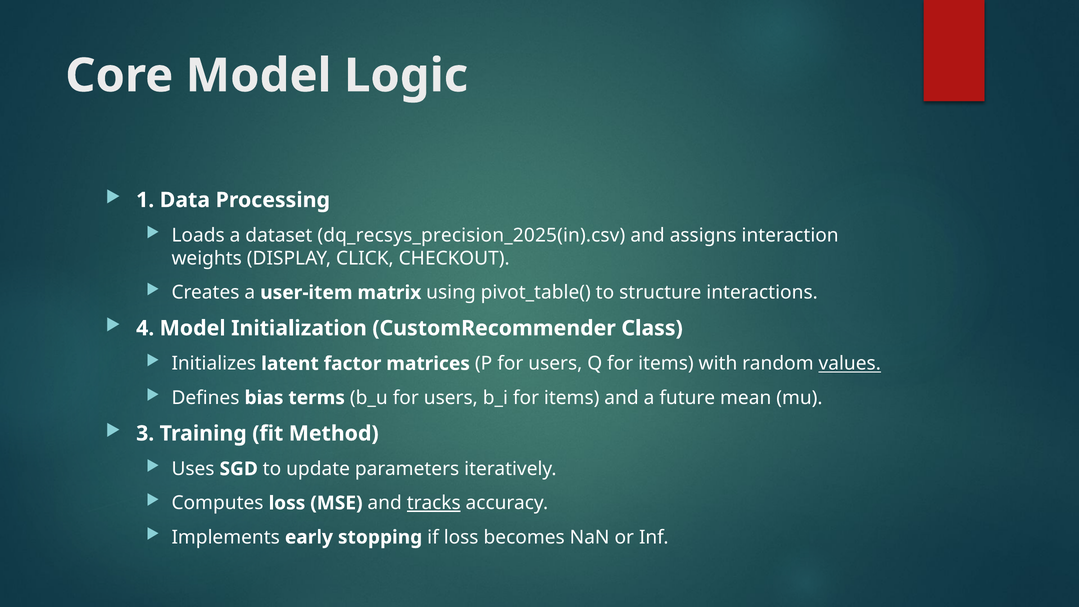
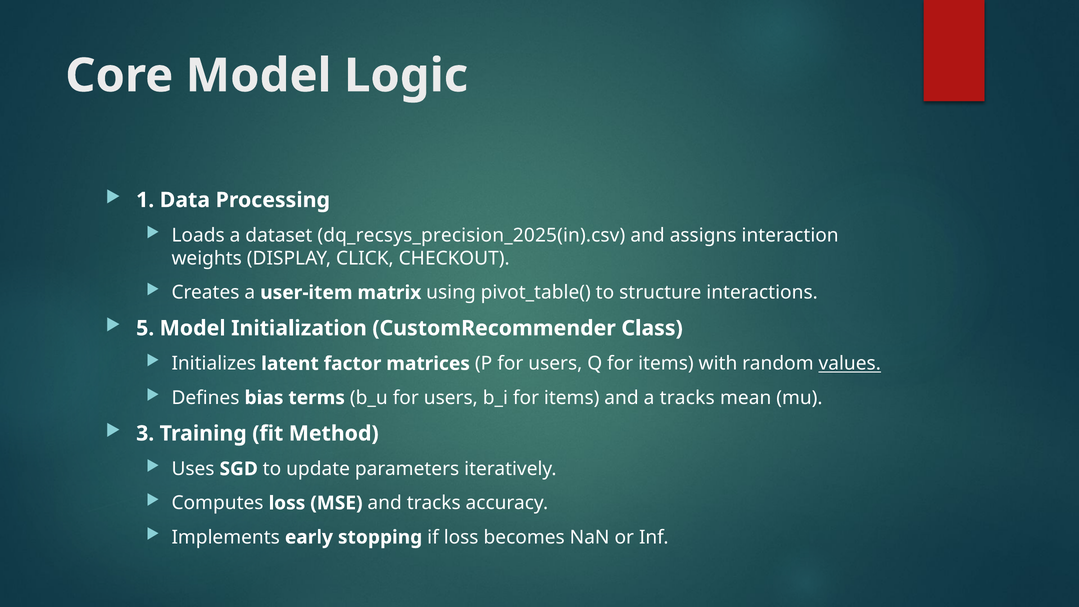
4: 4 -> 5
a future: future -> tracks
tracks at (434, 503) underline: present -> none
